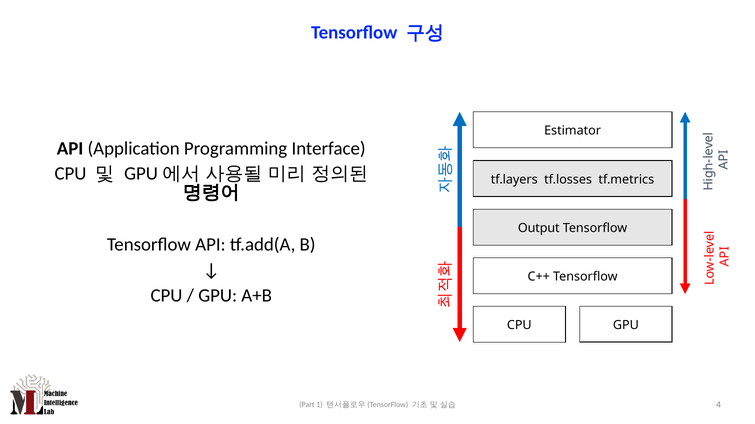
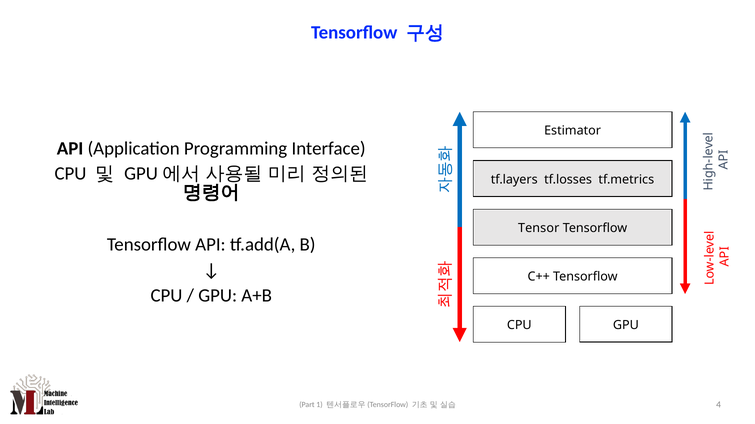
Output: Output -> Tensor
